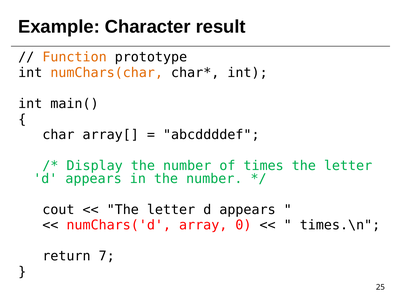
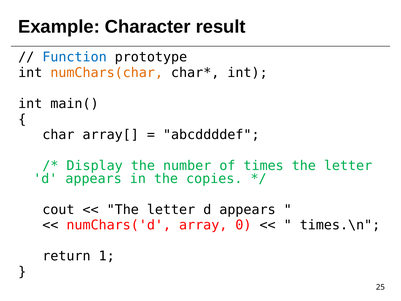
Function colour: orange -> blue
in the number: number -> copies
7: 7 -> 1
